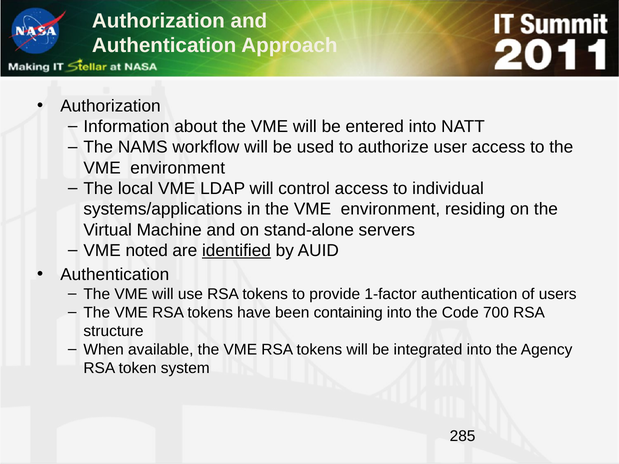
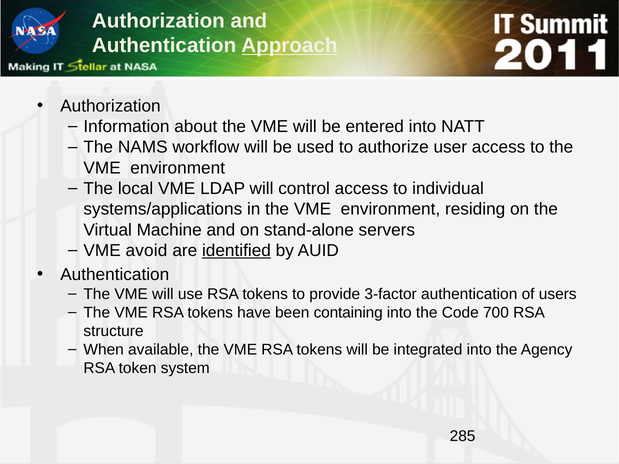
Approach underline: none -> present
noted: noted -> avoid
1-factor: 1-factor -> 3-factor
